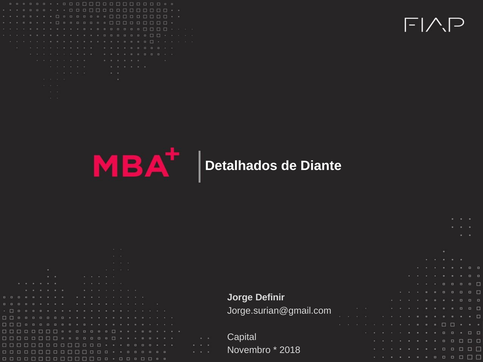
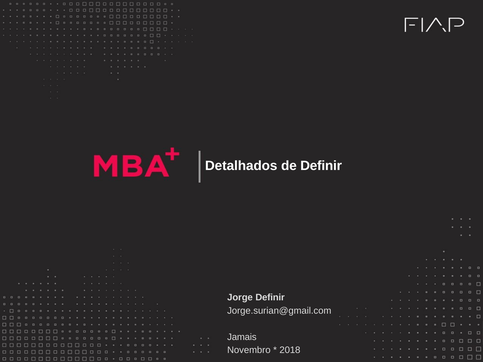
de Diante: Diante -> Definir
Capital: Capital -> Jamais
